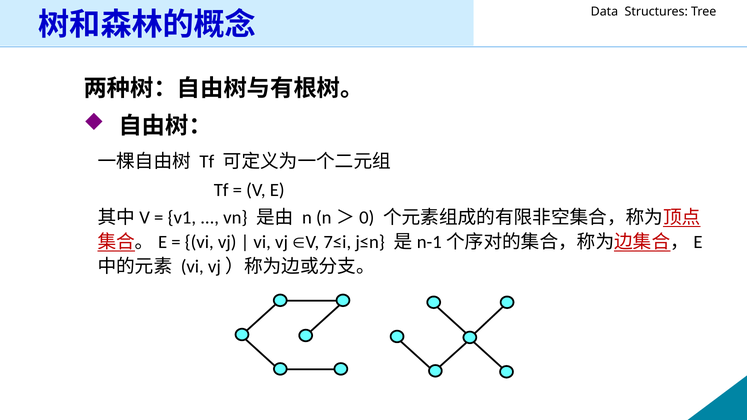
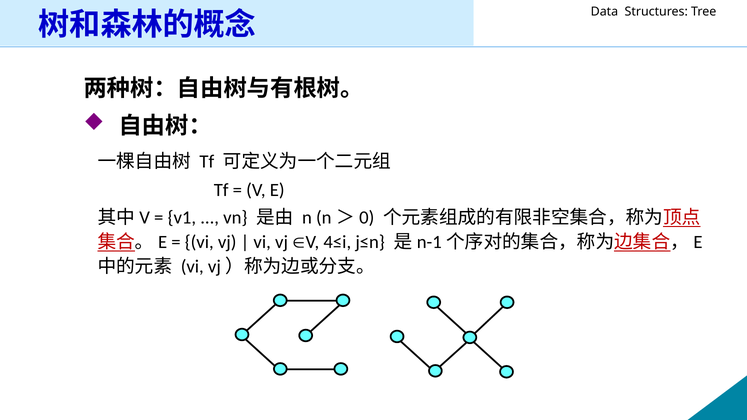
7≤i: 7≤i -> 4≤i
